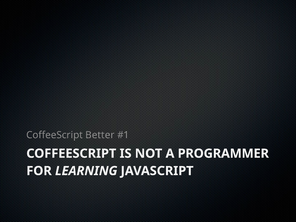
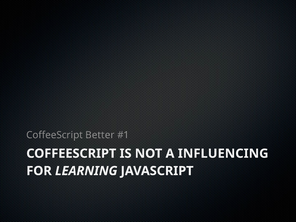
PROGRAMMER: PROGRAMMER -> INFLUENCING
